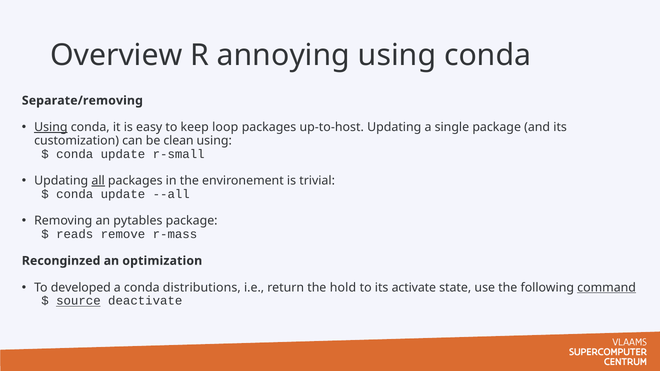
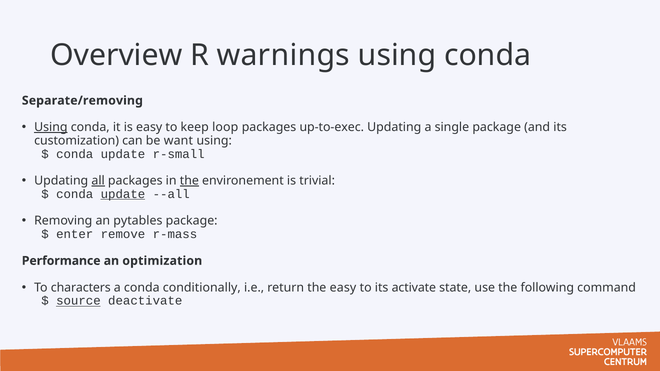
annoying: annoying -> warnings
up-to-host: up-to-host -> up-to-exec
clean: clean -> want
the at (189, 181) underline: none -> present
update at (123, 194) underline: none -> present
reads: reads -> enter
Reconginzed: Reconginzed -> Performance
developed: developed -> characters
distributions: distributions -> conditionally
the hold: hold -> easy
command underline: present -> none
